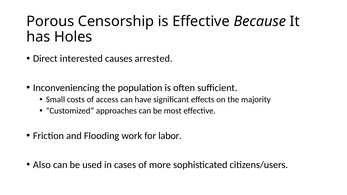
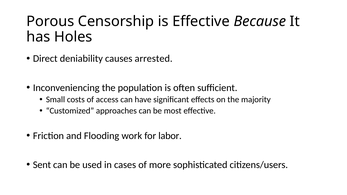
interested: interested -> deniability
Also: Also -> Sent
